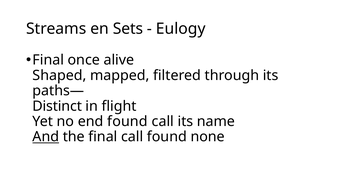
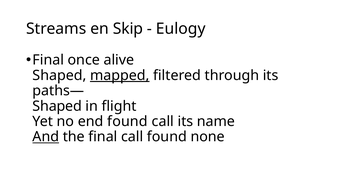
Sets: Sets -> Skip
mapped underline: none -> present
Distinct at (57, 106): Distinct -> Shaped
